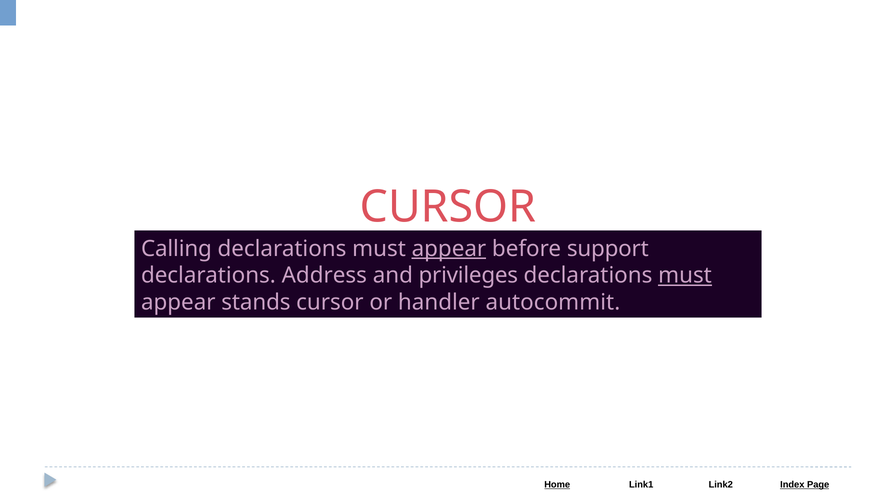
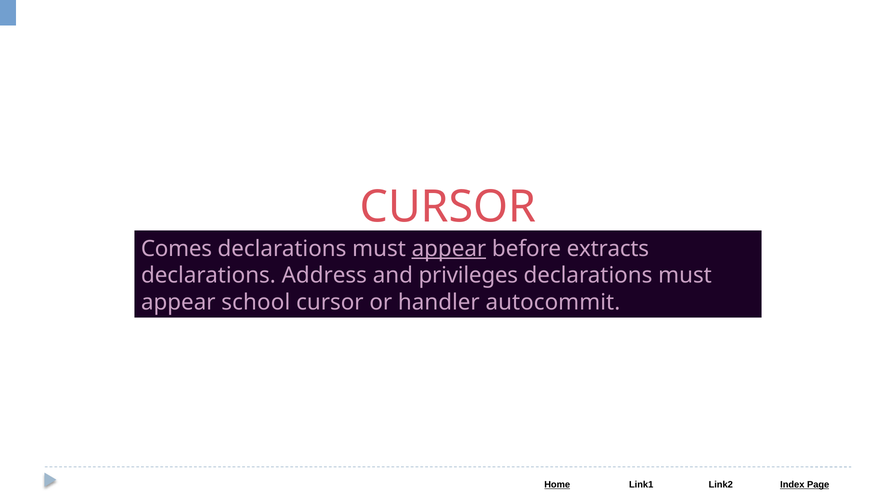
Calling: Calling -> Comes
support: support -> extracts
must at (685, 276) underline: present -> none
stands: stands -> school
